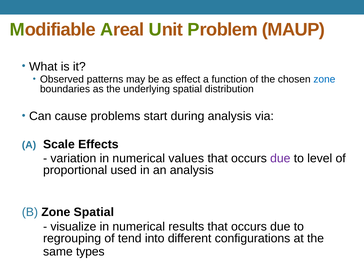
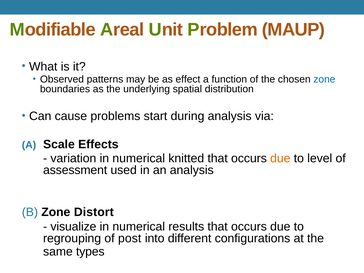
values: values -> knitted
due at (280, 158) colour: purple -> orange
proportional: proportional -> assessment
Zone Spatial: Spatial -> Distort
tend: tend -> post
